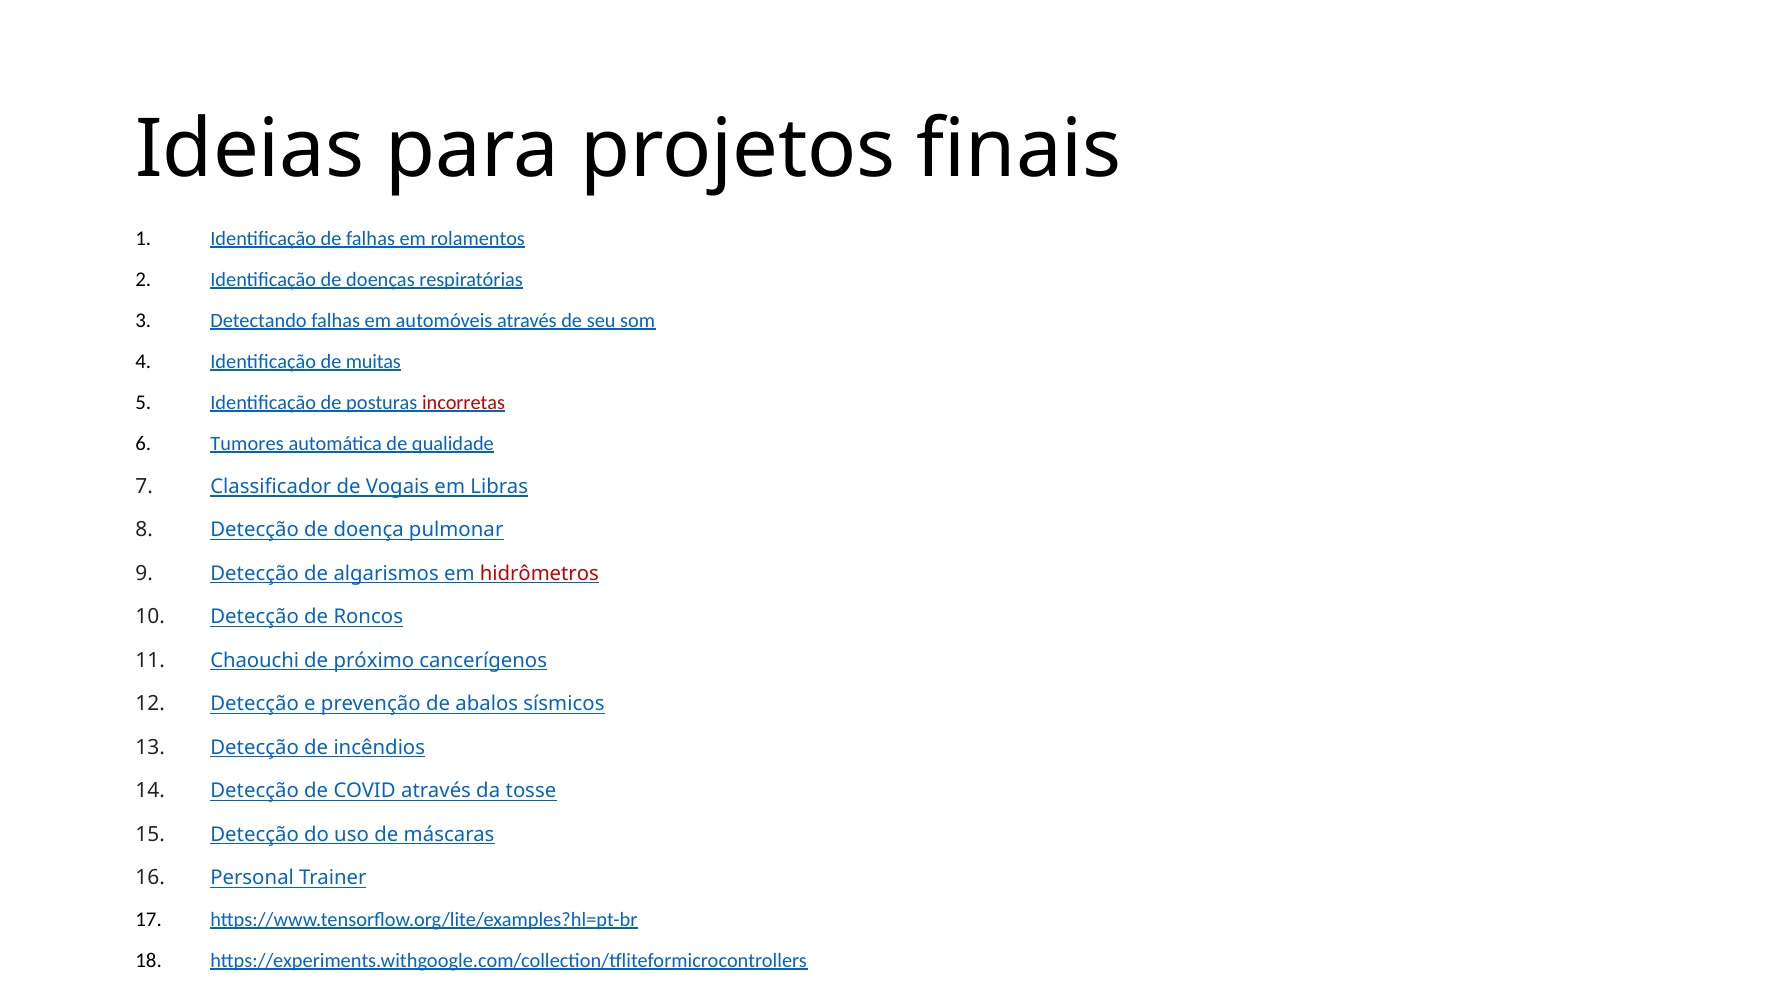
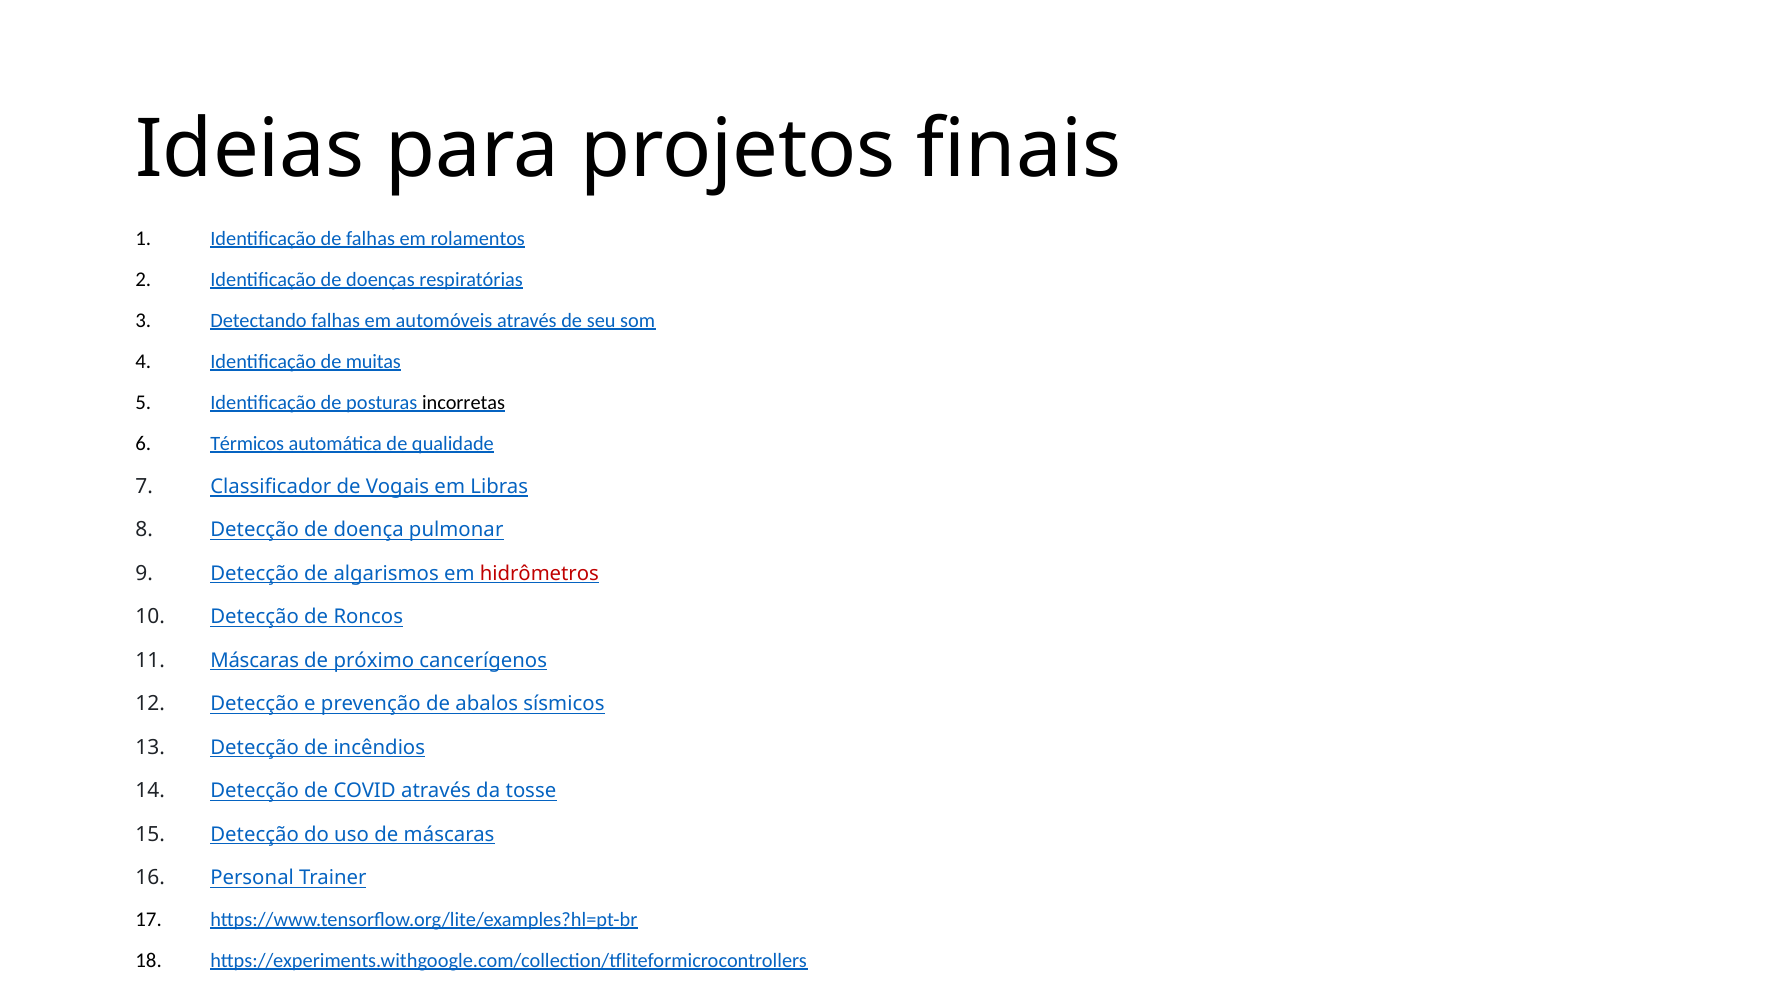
incorretas colour: red -> black
Tumores: Tumores -> Térmicos
Chaouchi at (255, 661): Chaouchi -> Máscaras
